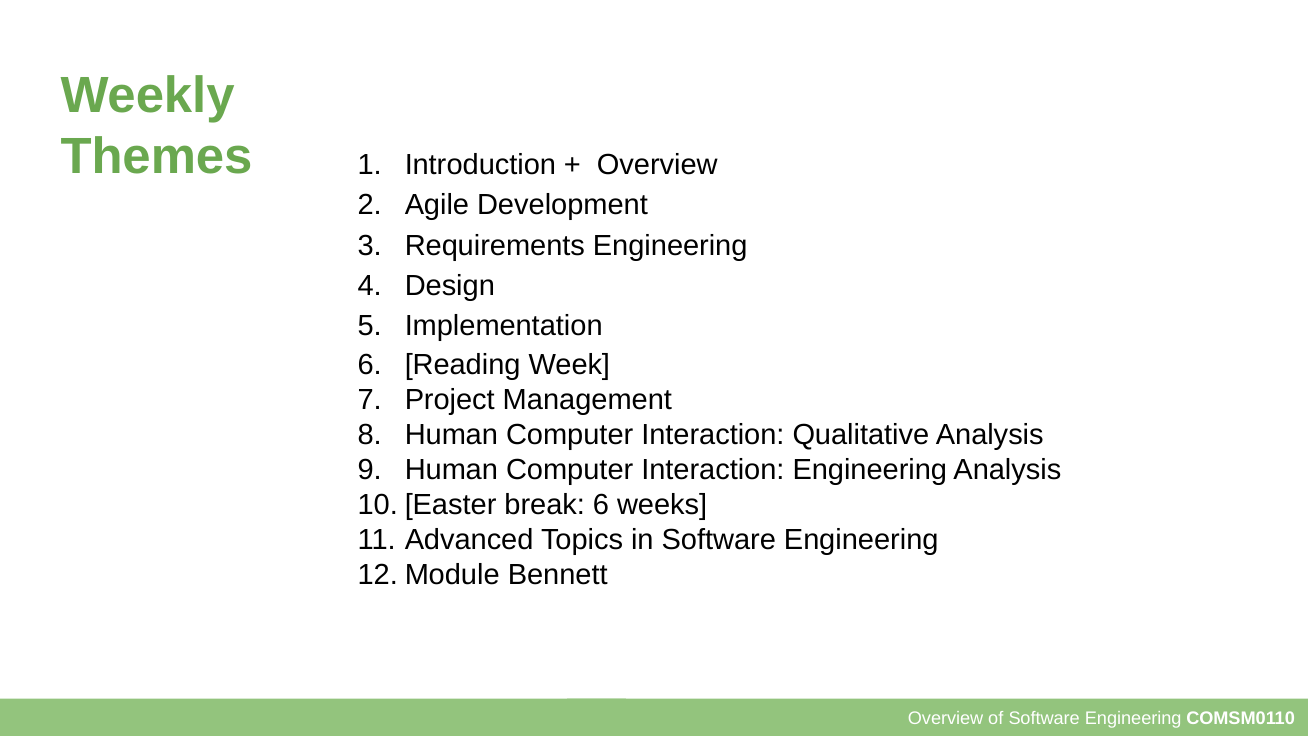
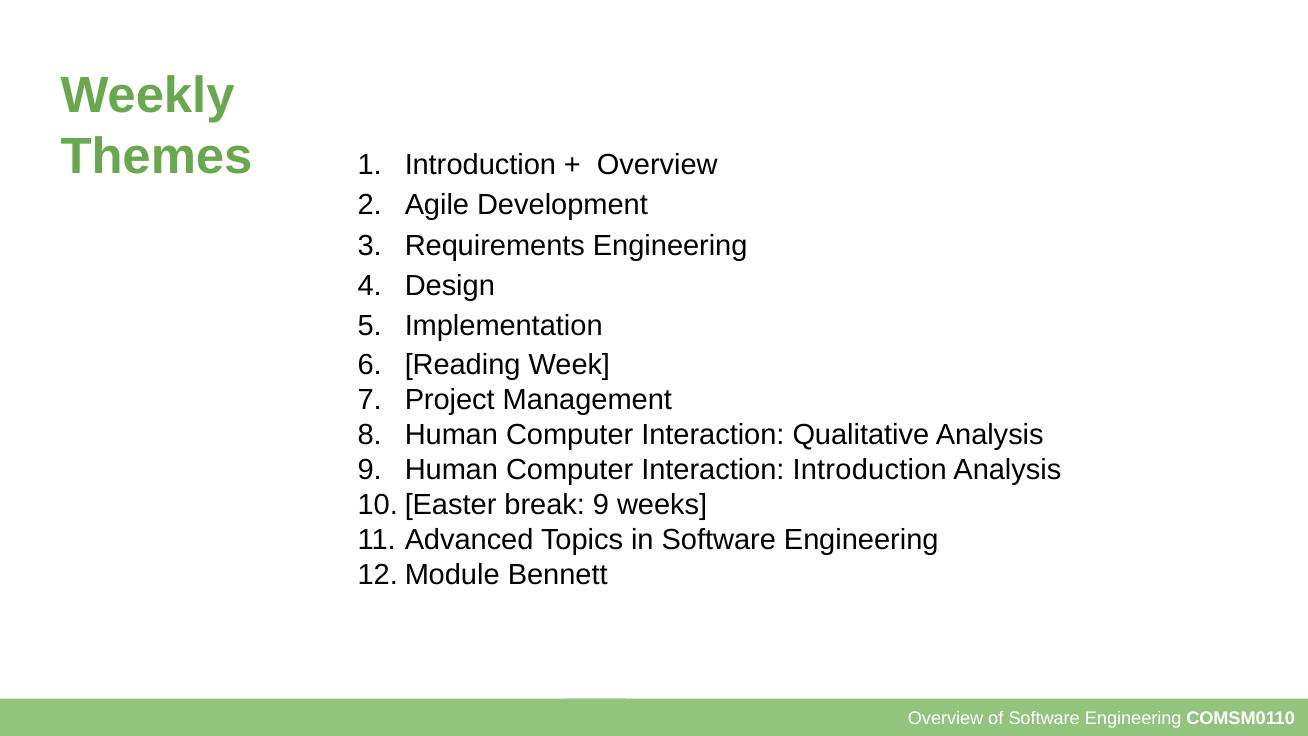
Interaction Engineering: Engineering -> Introduction
break 6: 6 -> 9
